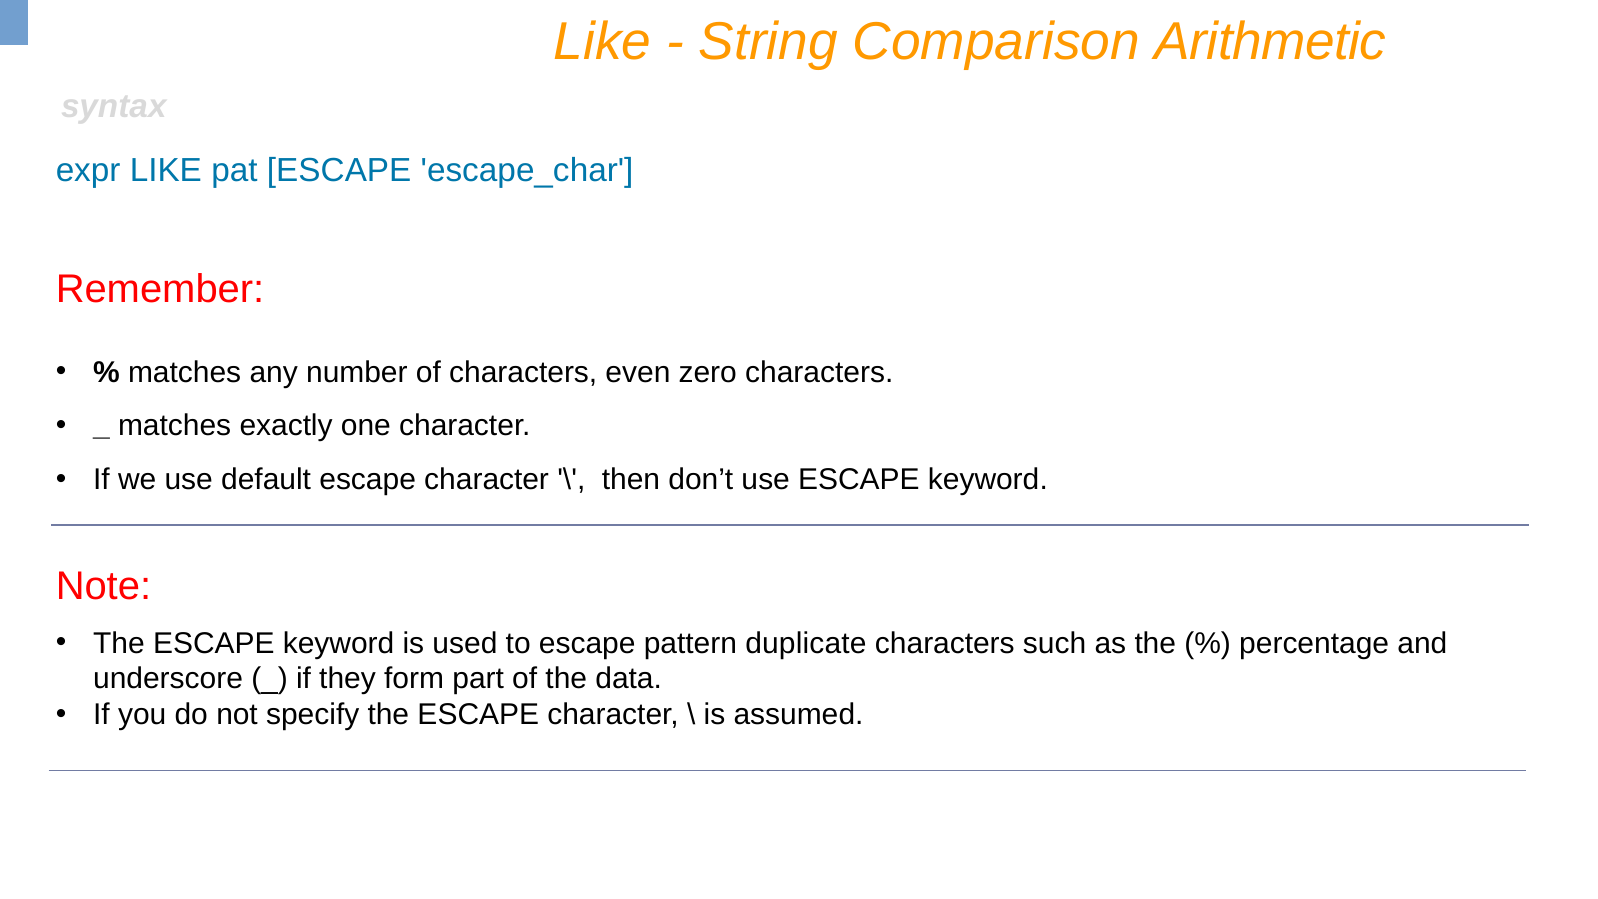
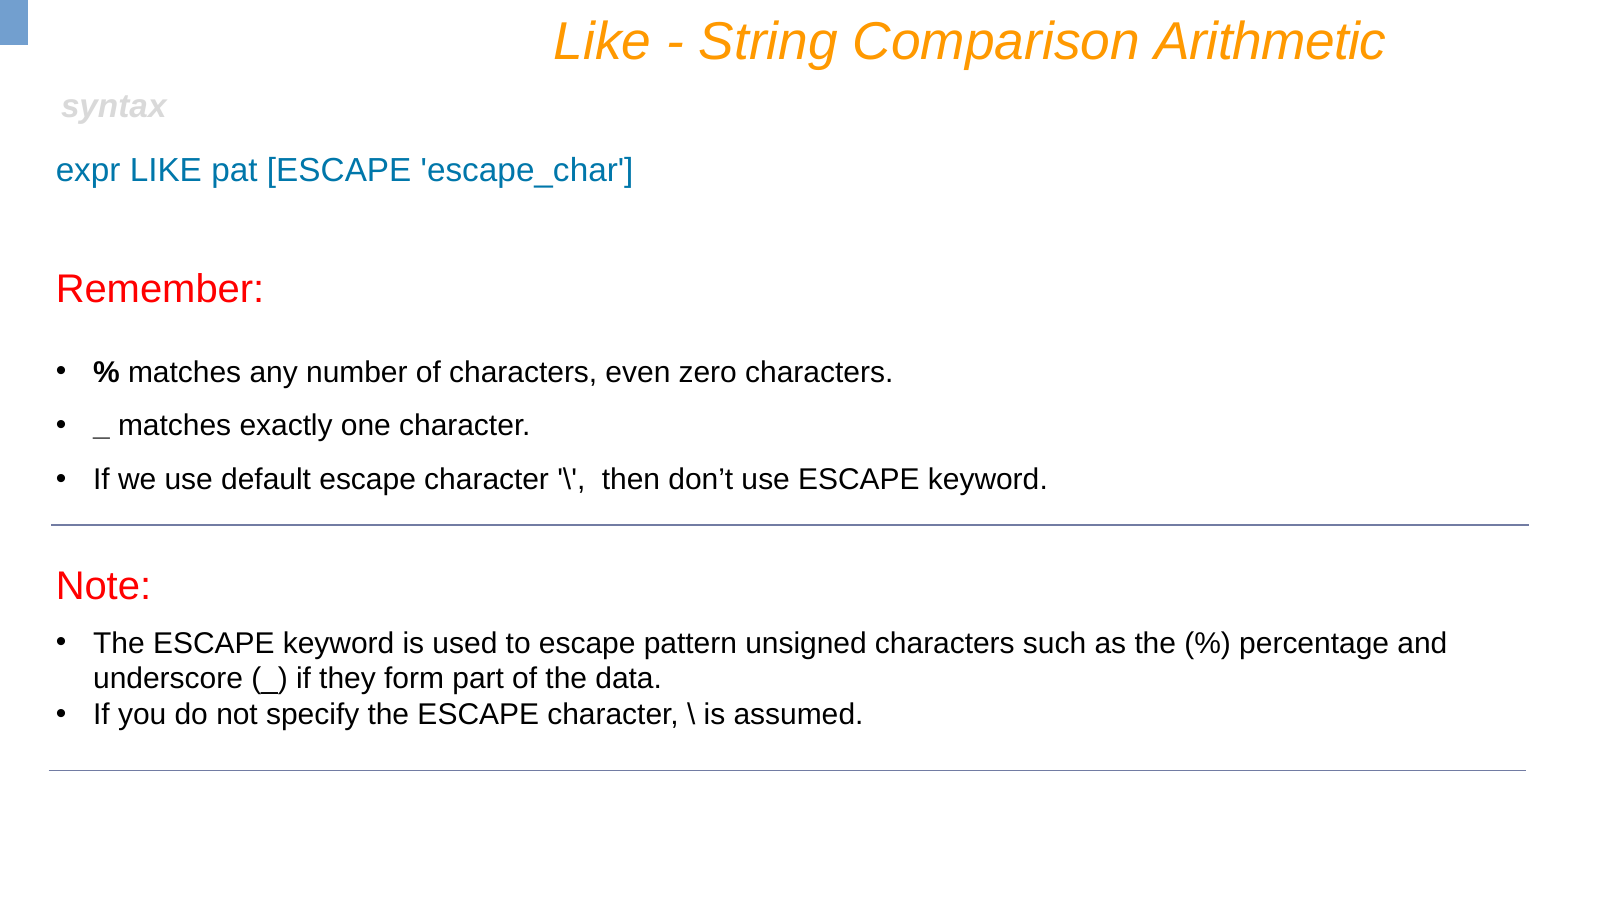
duplicate: duplicate -> unsigned
